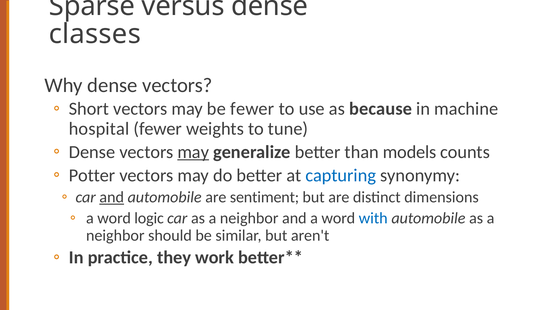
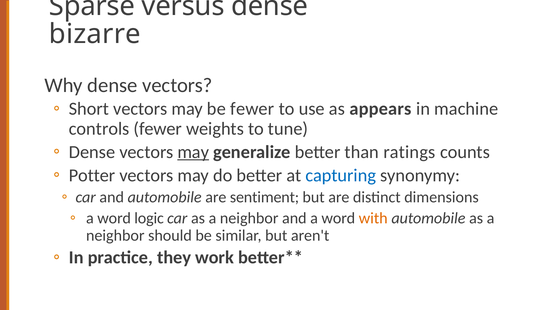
classes: classes -> bizarre
because: because -> appears
hospital: hospital -> controls
models: models -> ratings
and at (112, 197) underline: present -> none
with colour: blue -> orange
